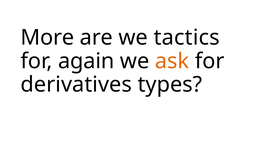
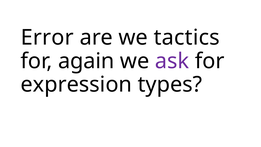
More: More -> Error
ask colour: orange -> purple
derivatives: derivatives -> expression
